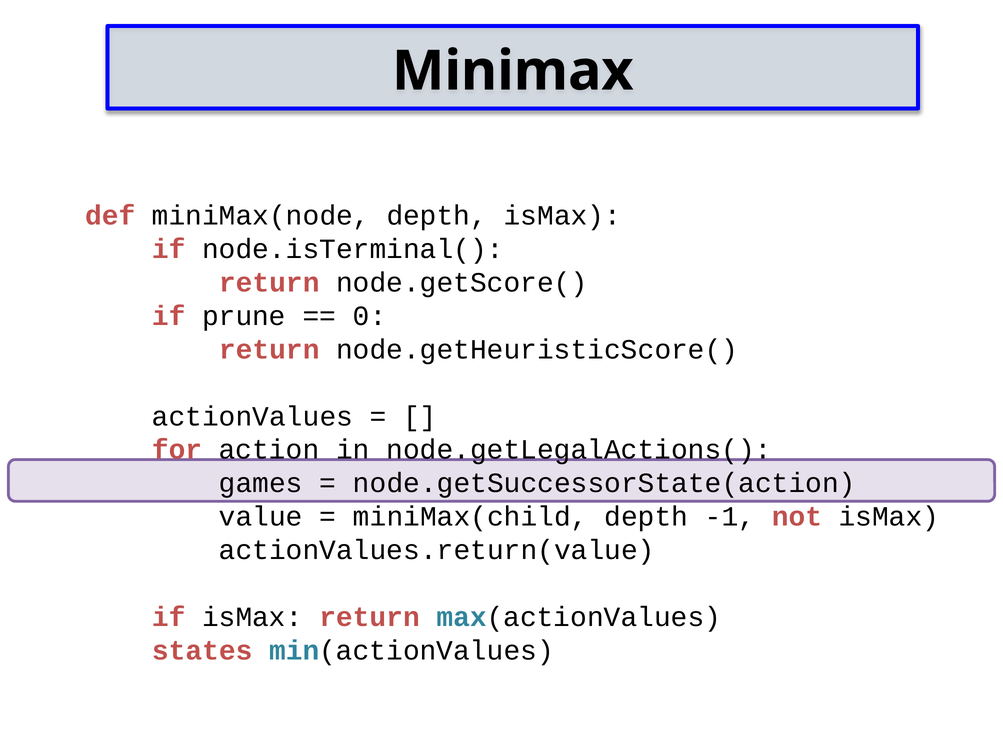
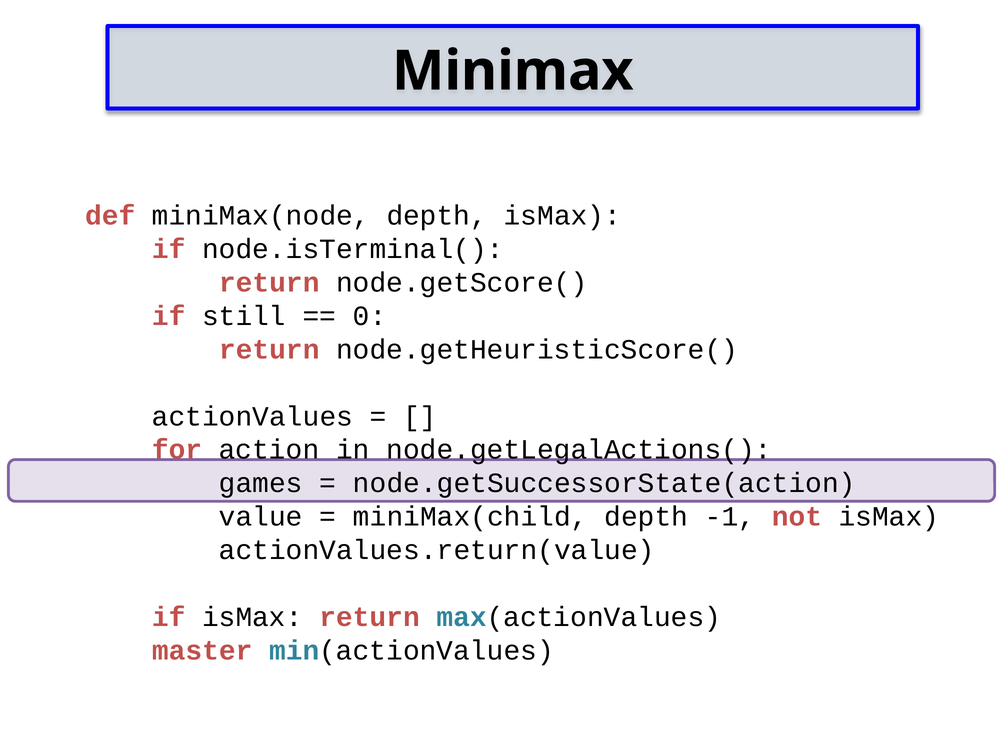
prune: prune -> still
states: states -> master
